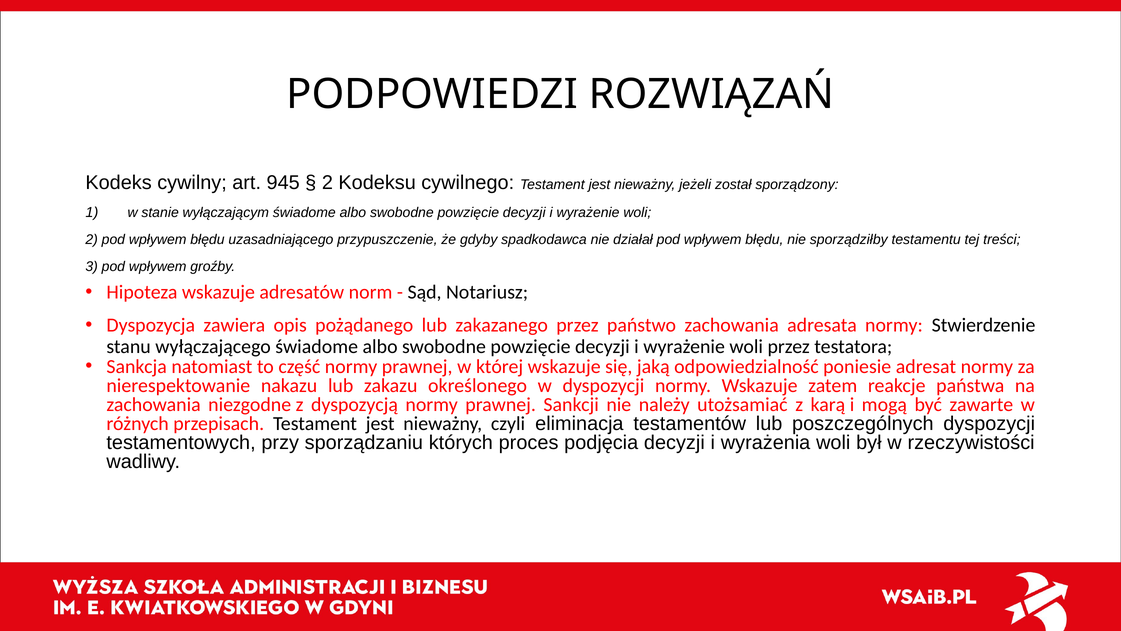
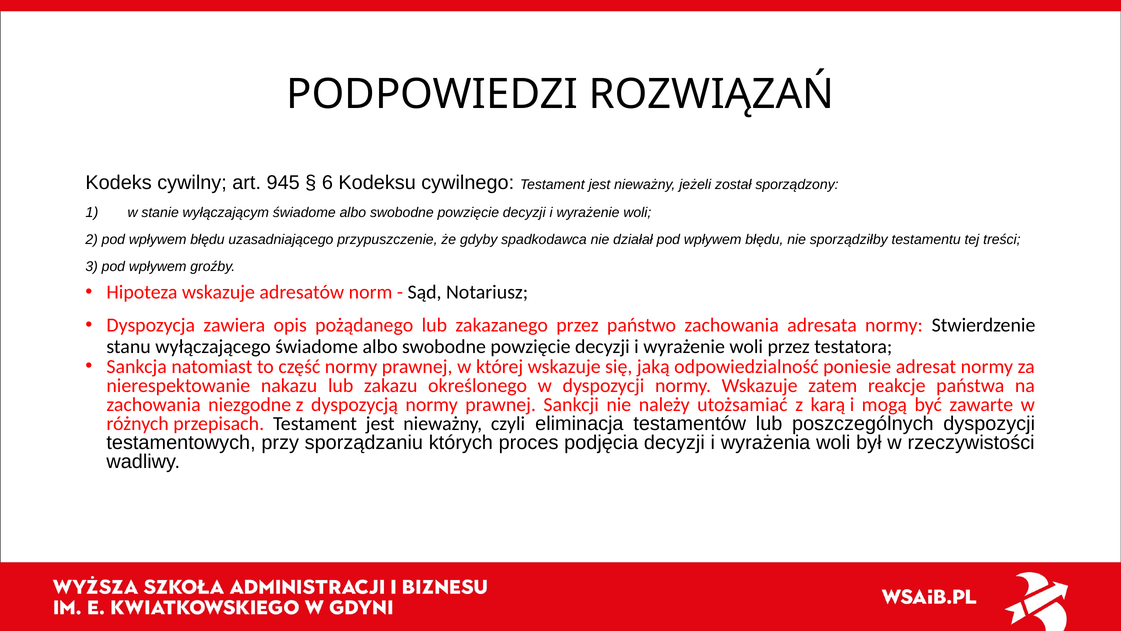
2 at (327, 183): 2 -> 6
